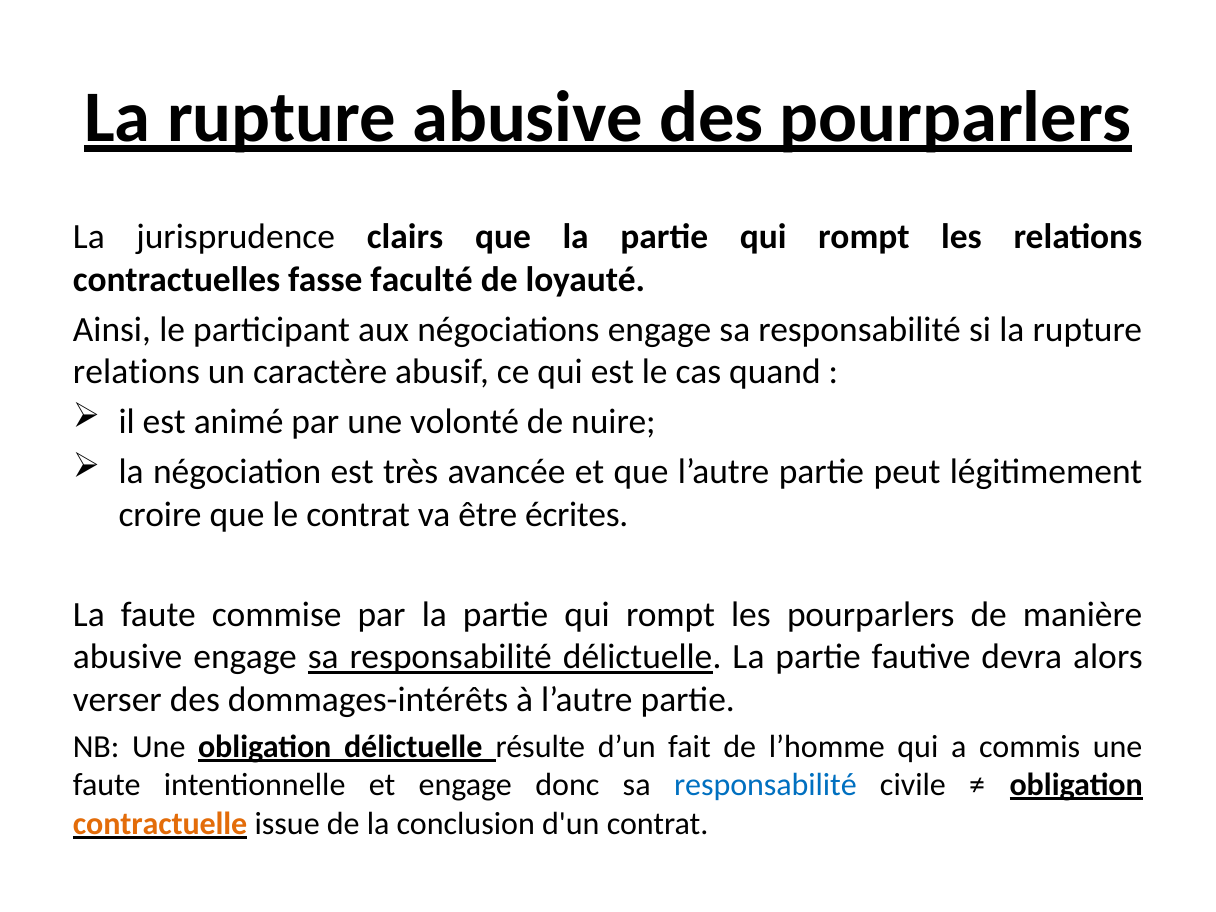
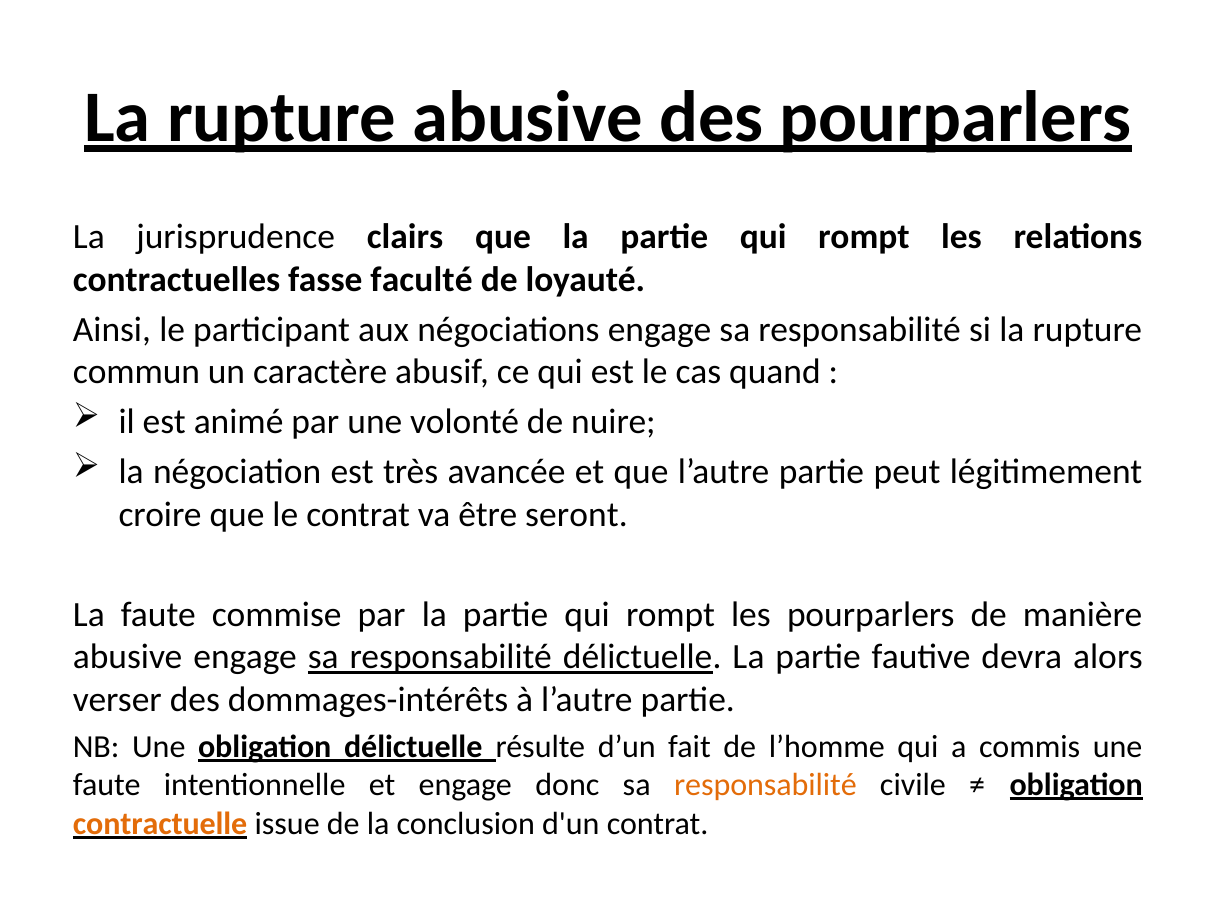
relations at (136, 372): relations -> commun
écrites: écrites -> seront
responsabilité at (765, 785) colour: blue -> orange
